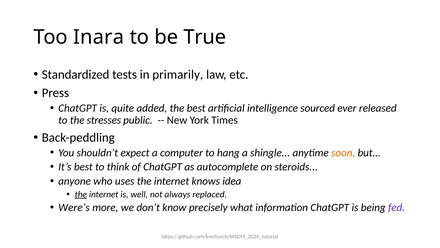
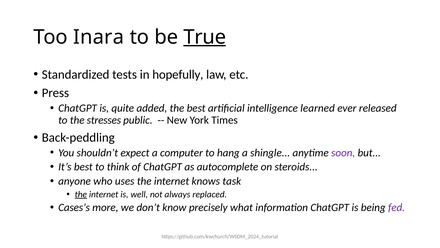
True underline: none -> present
primarily: primarily -> hopefully
sourced: sourced -> learned
soon colour: orange -> purple
idea: idea -> task
Were’s: Were’s -> Cases’s
